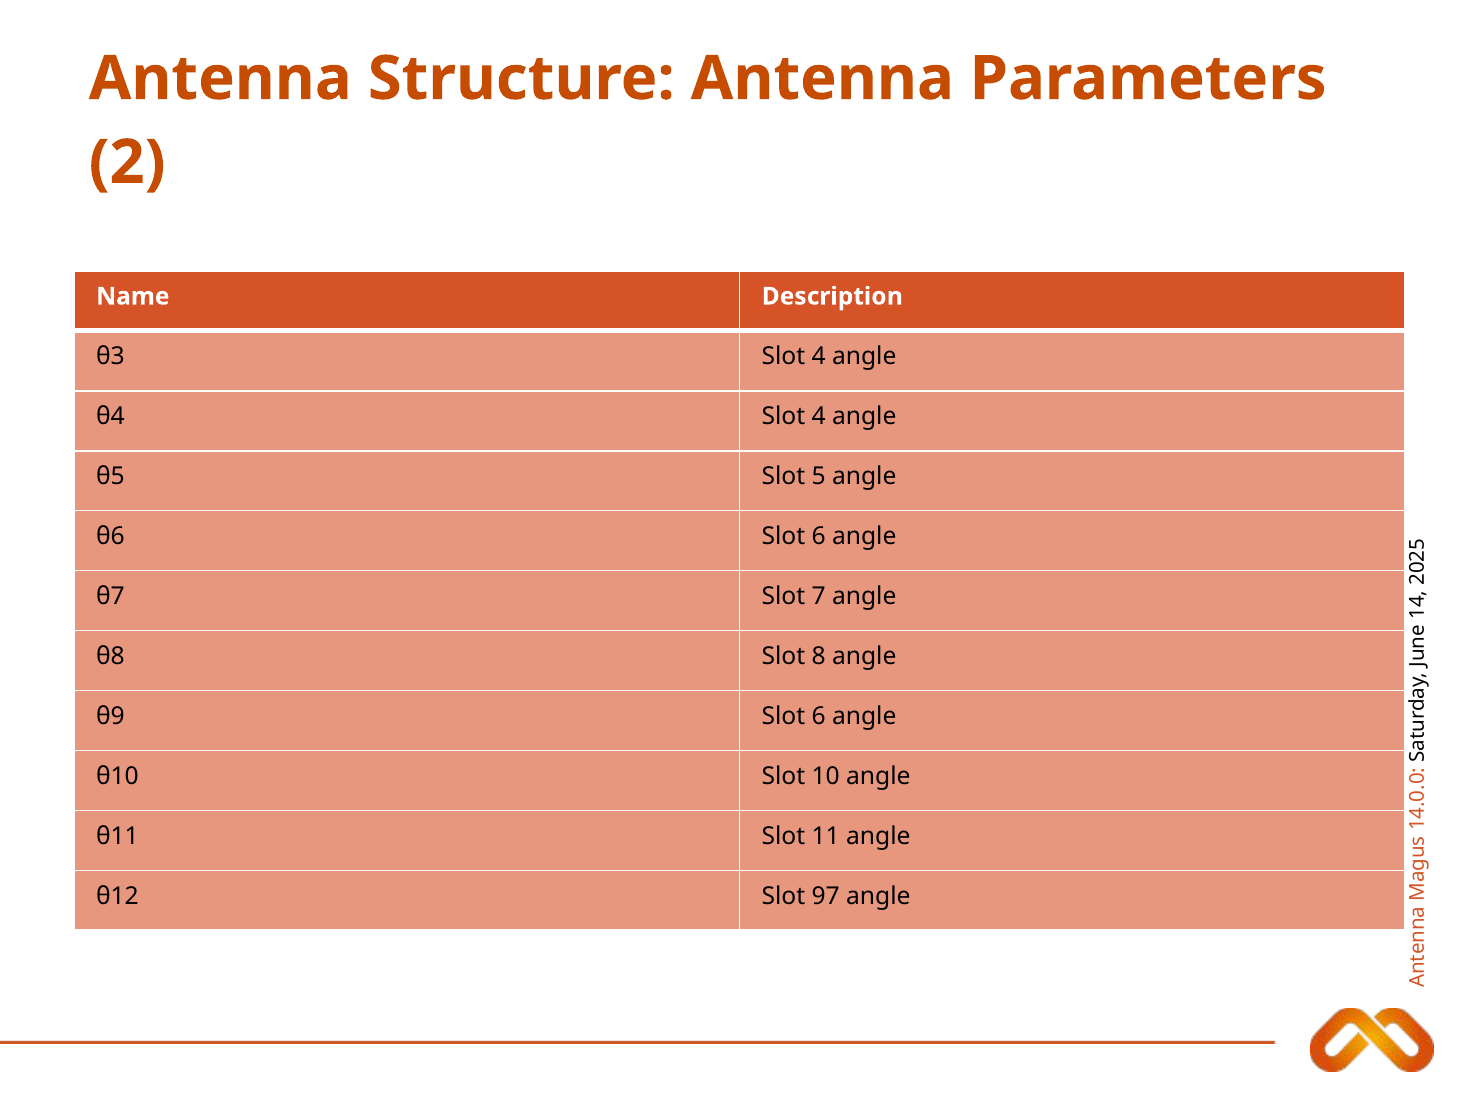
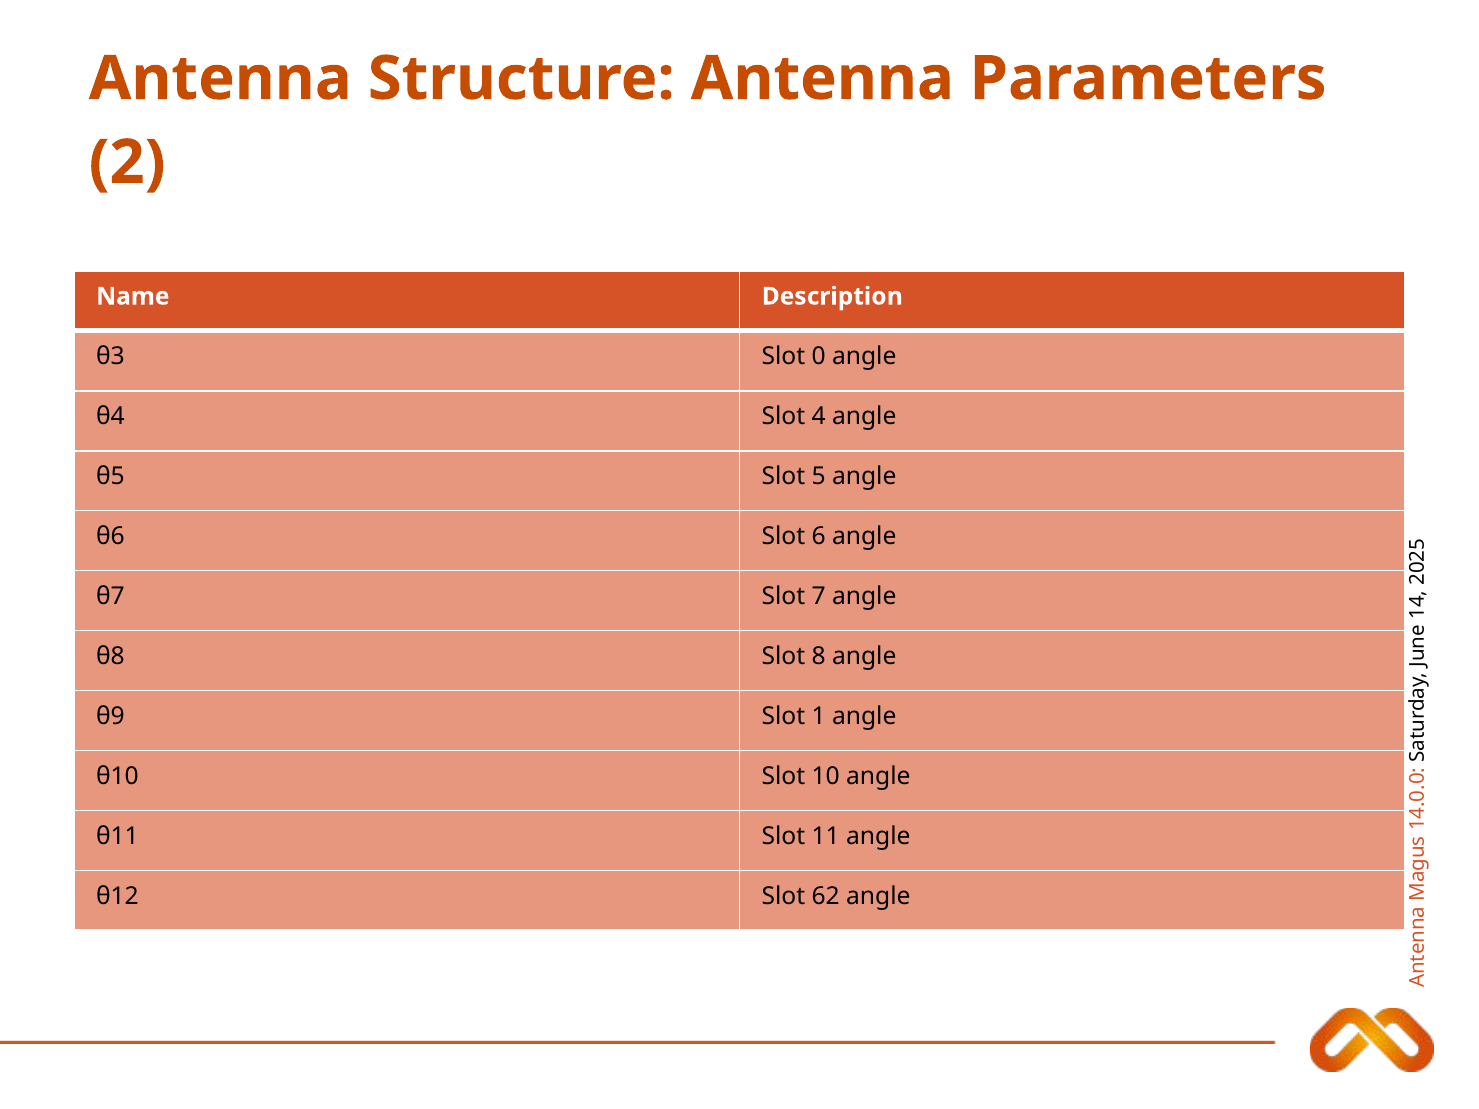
θ3 Slot 4: 4 -> 0
θ9 Slot 6: 6 -> 1
97: 97 -> 62
